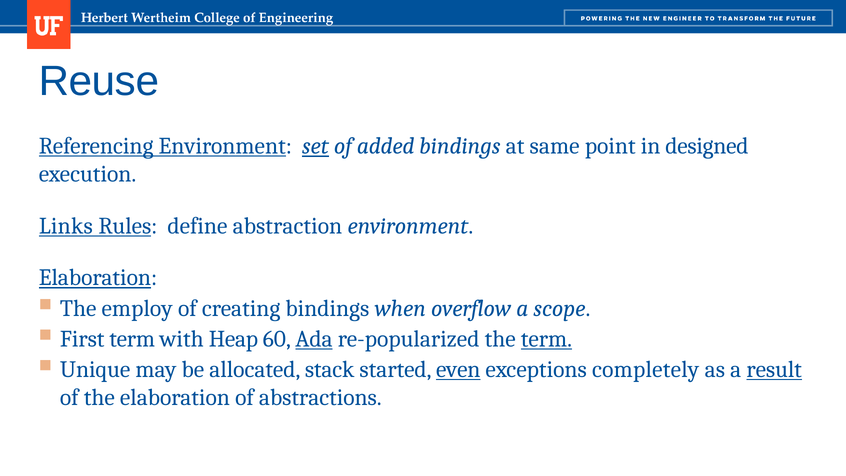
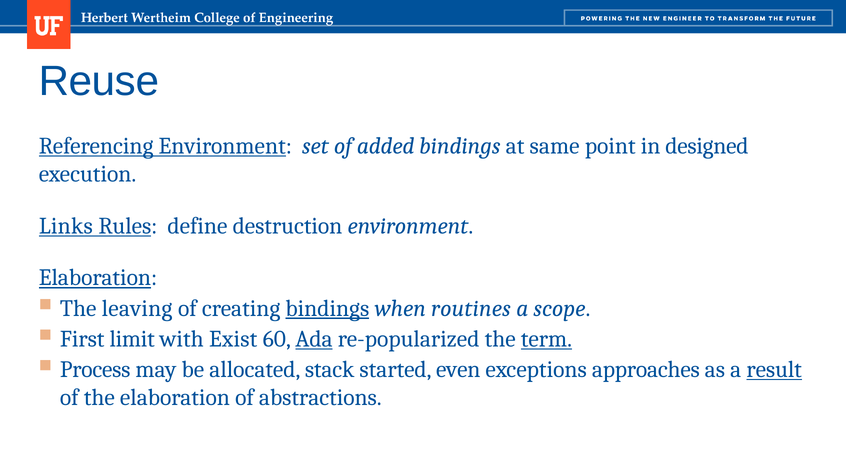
set underline: present -> none
abstraction: abstraction -> destruction
employ: employ -> leaving
bindings at (327, 308) underline: none -> present
overflow: overflow -> routines
First term: term -> limit
Heap: Heap -> Exist
Unique: Unique -> Process
even underline: present -> none
completely: completely -> approaches
